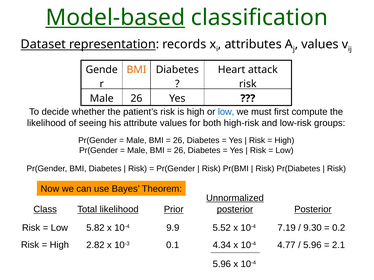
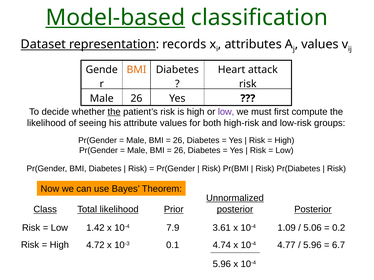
the at (114, 112) underline: none -> present
low at (226, 112) colour: blue -> purple
5.82: 5.82 -> 1.42
9.9: 9.9 -> 7.9
5.52: 5.52 -> 3.61
7.19: 7.19 -> 1.09
9.30: 9.30 -> 5.06
2.82: 2.82 -> 4.72
4.34: 4.34 -> 4.74
2.1: 2.1 -> 6.7
